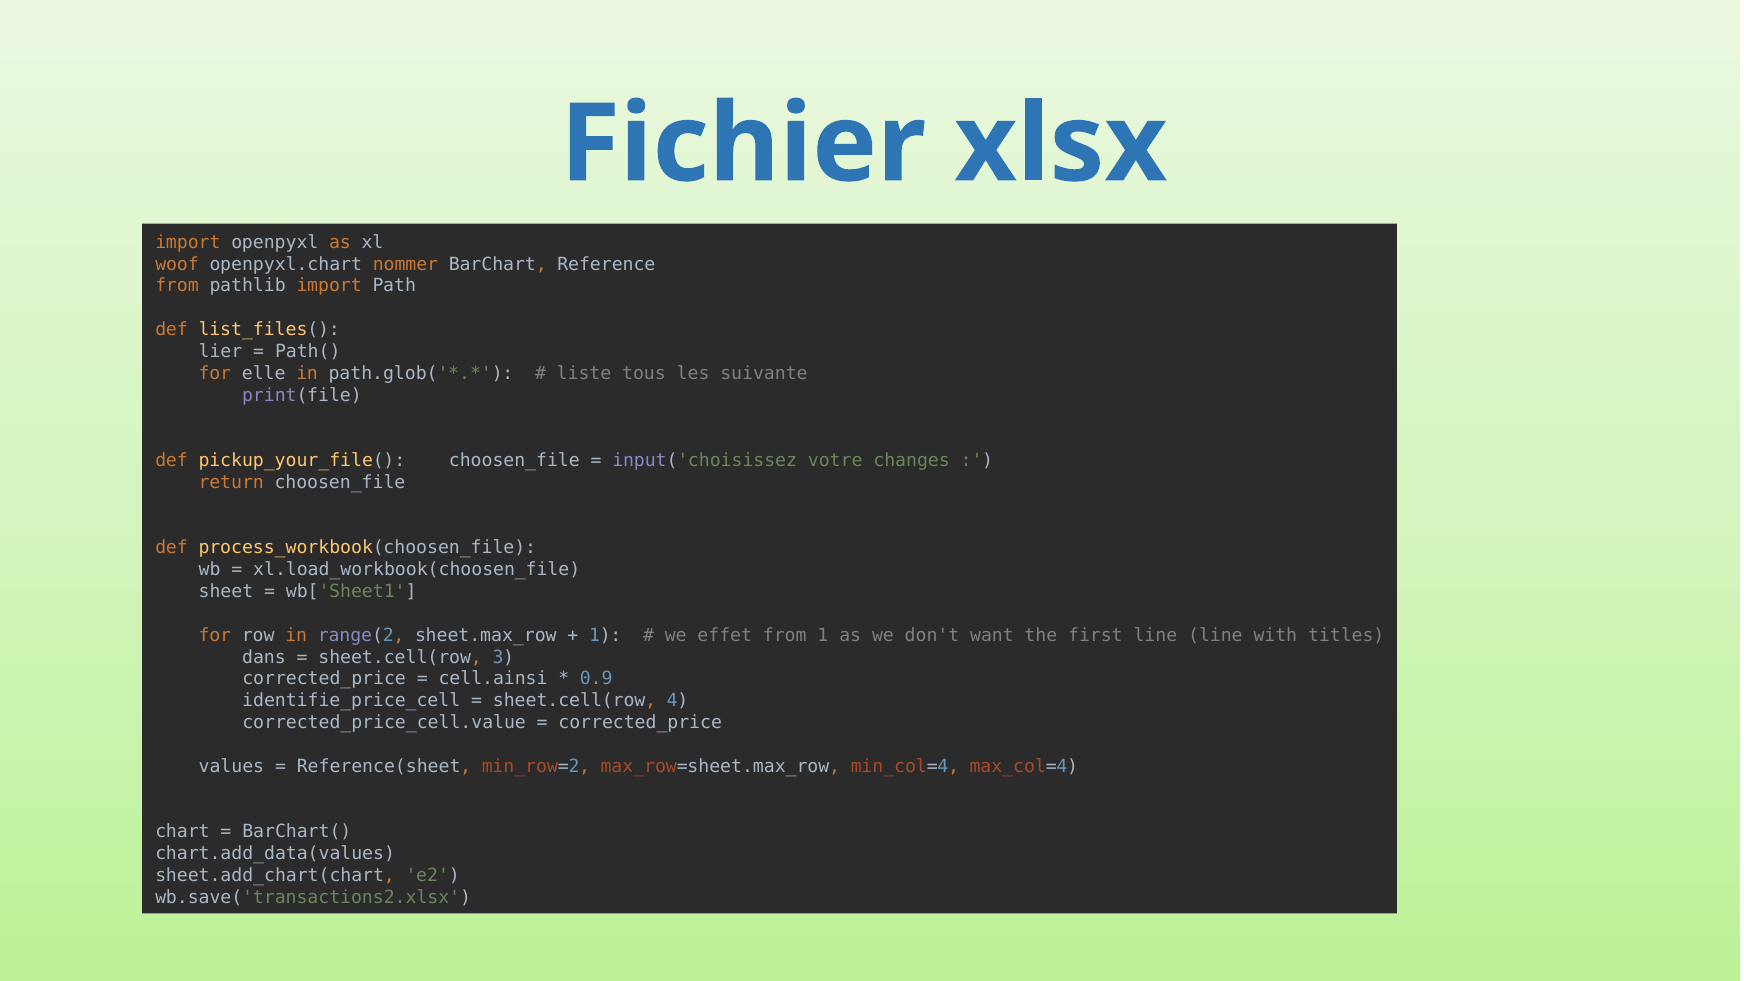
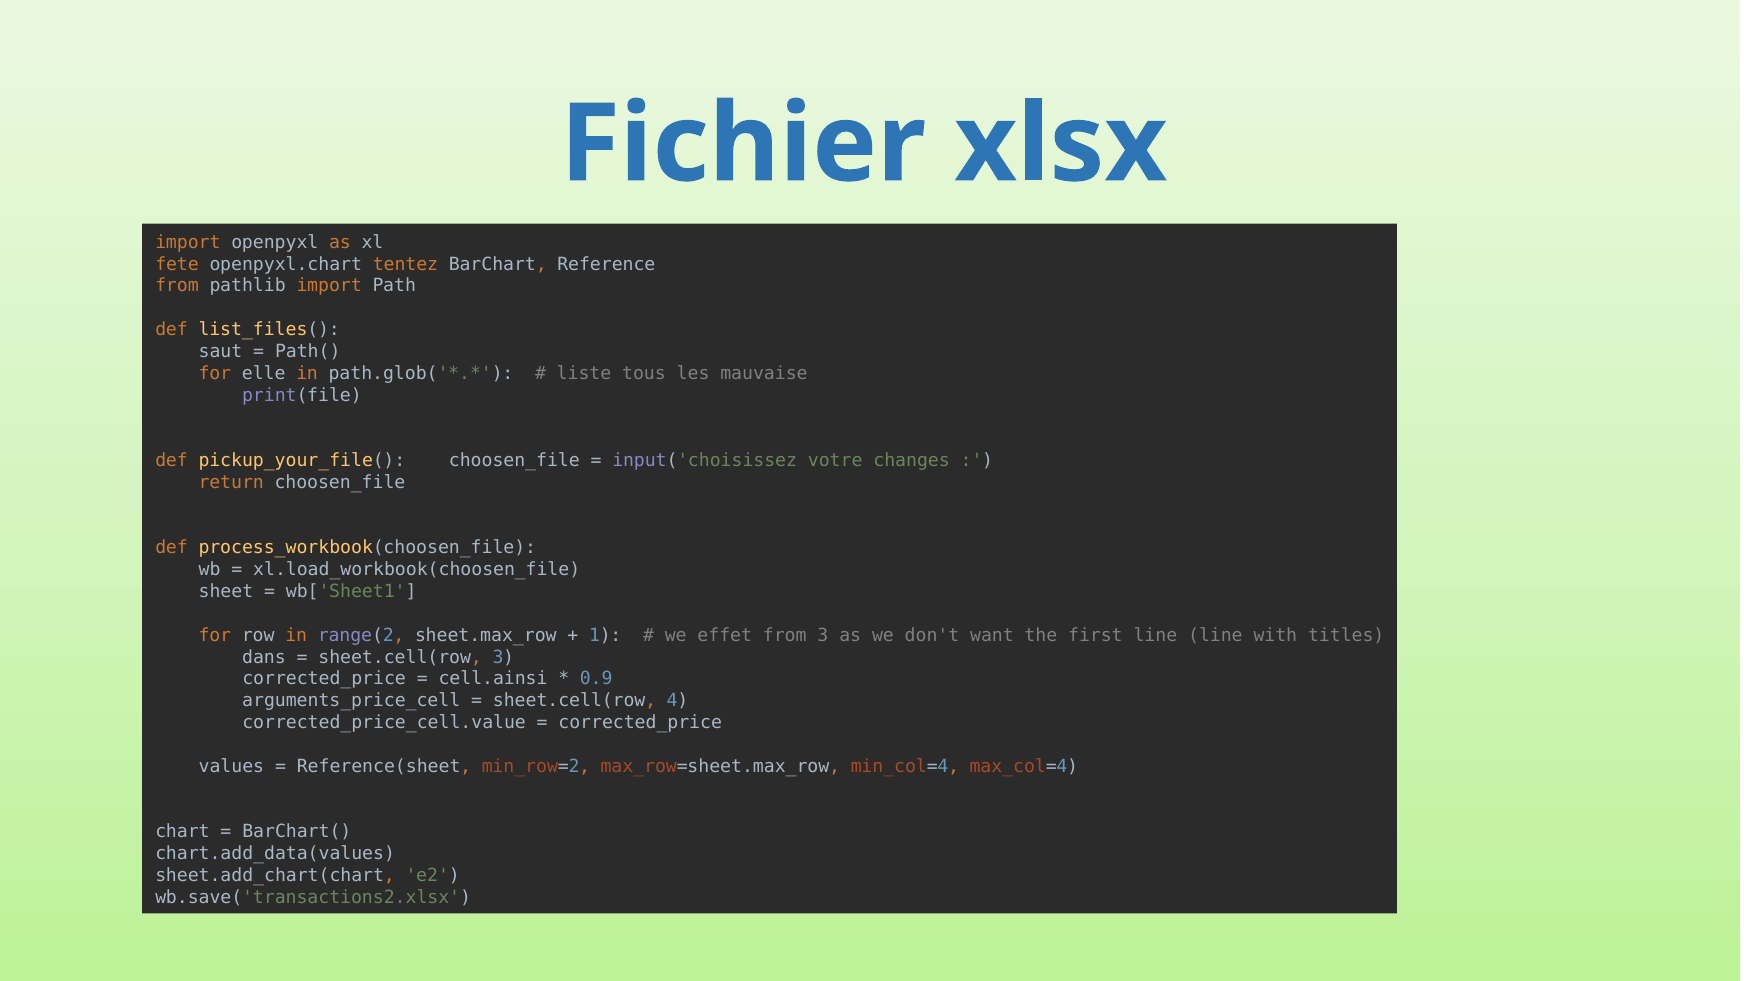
woof: woof -> fete
nommer: nommer -> tentez
lier: lier -> saut
suivante: suivante -> mauvaise
from 1: 1 -> 3
identifie_price_cell: identifie_price_cell -> arguments_price_cell
